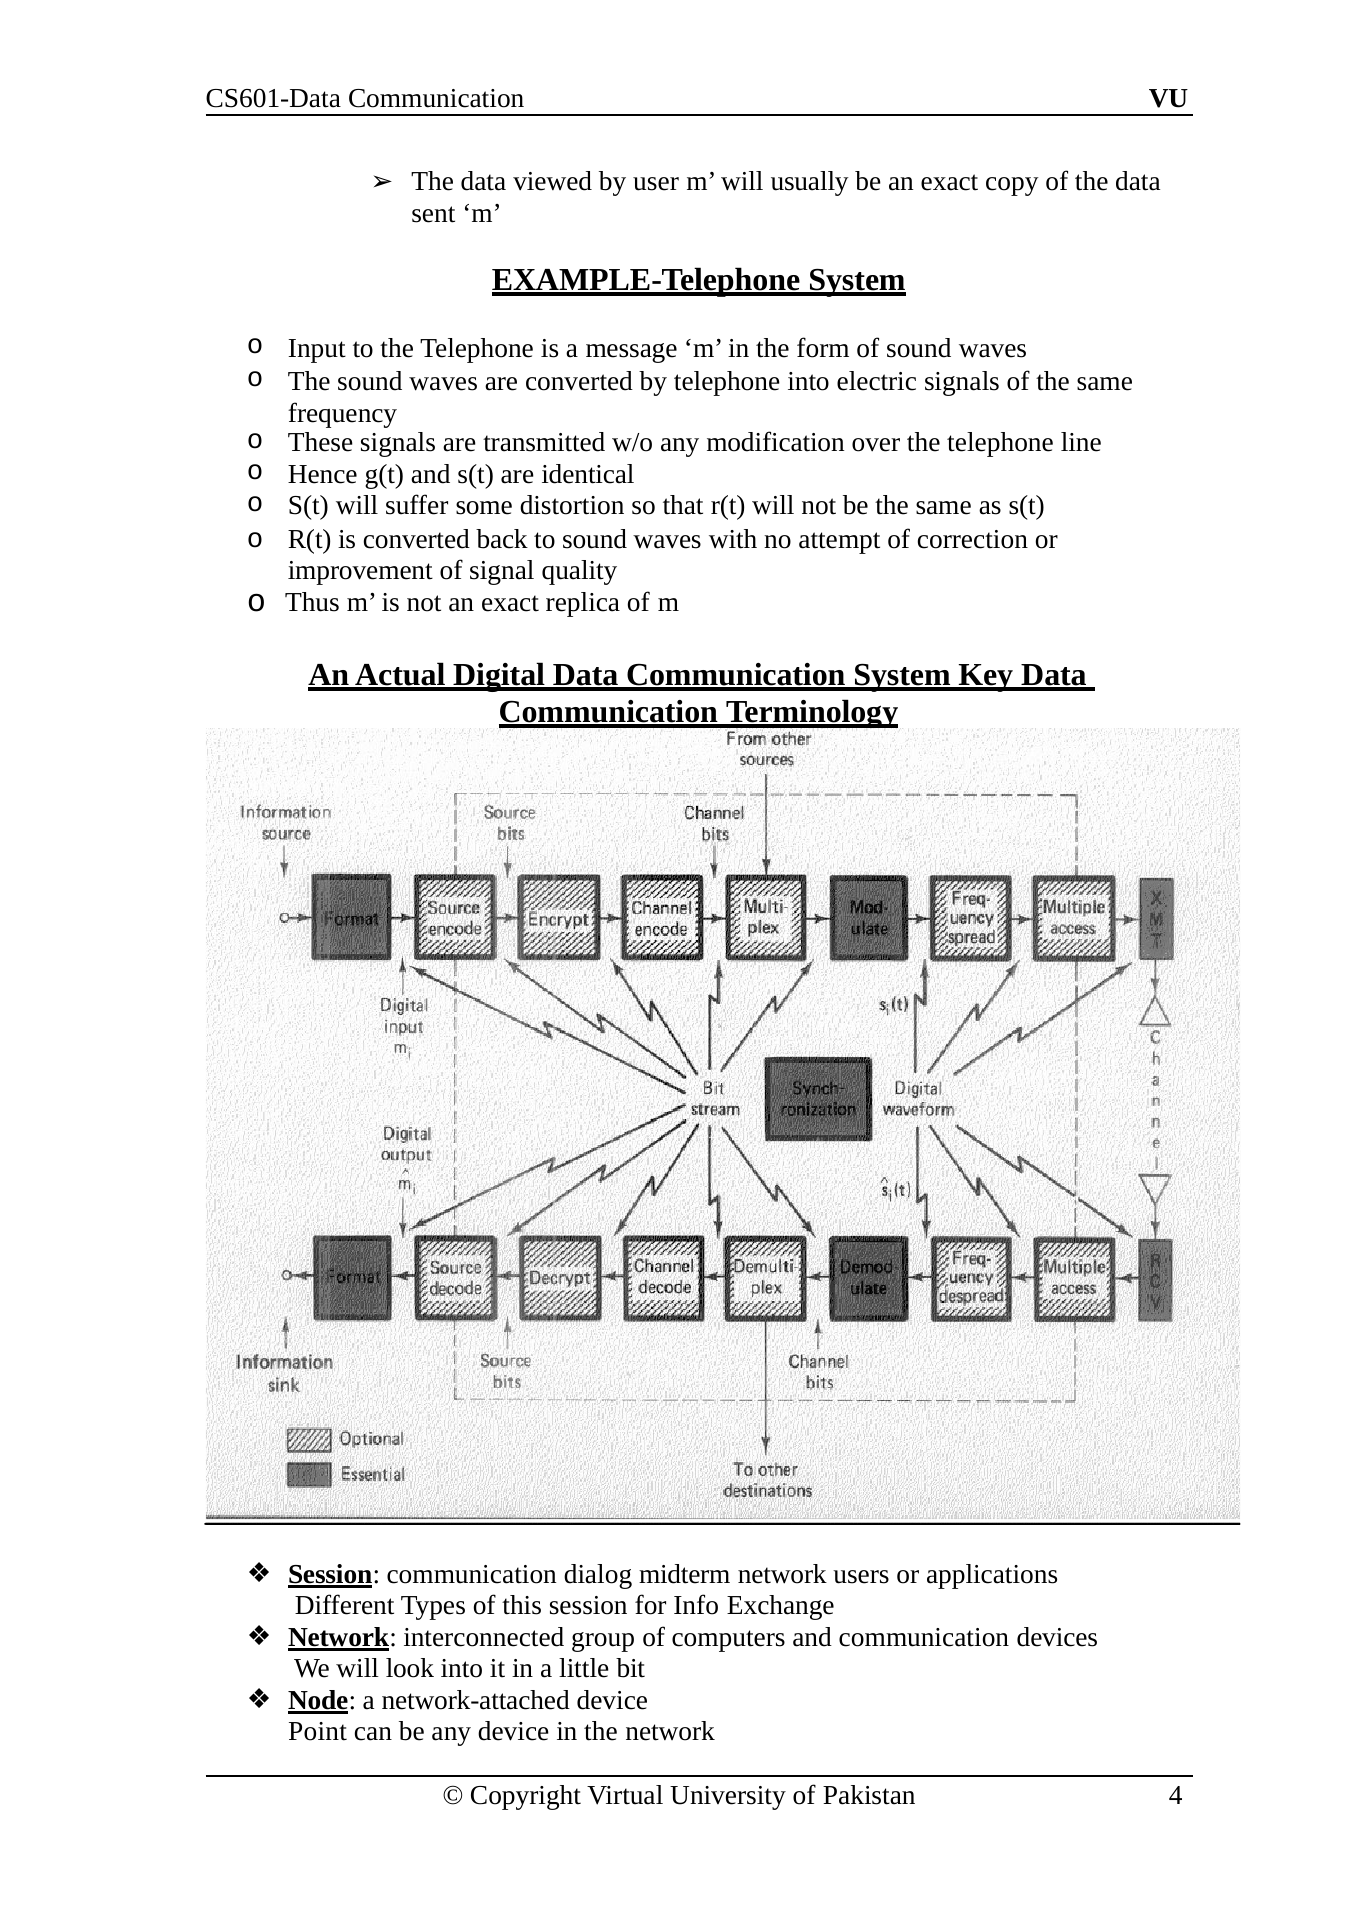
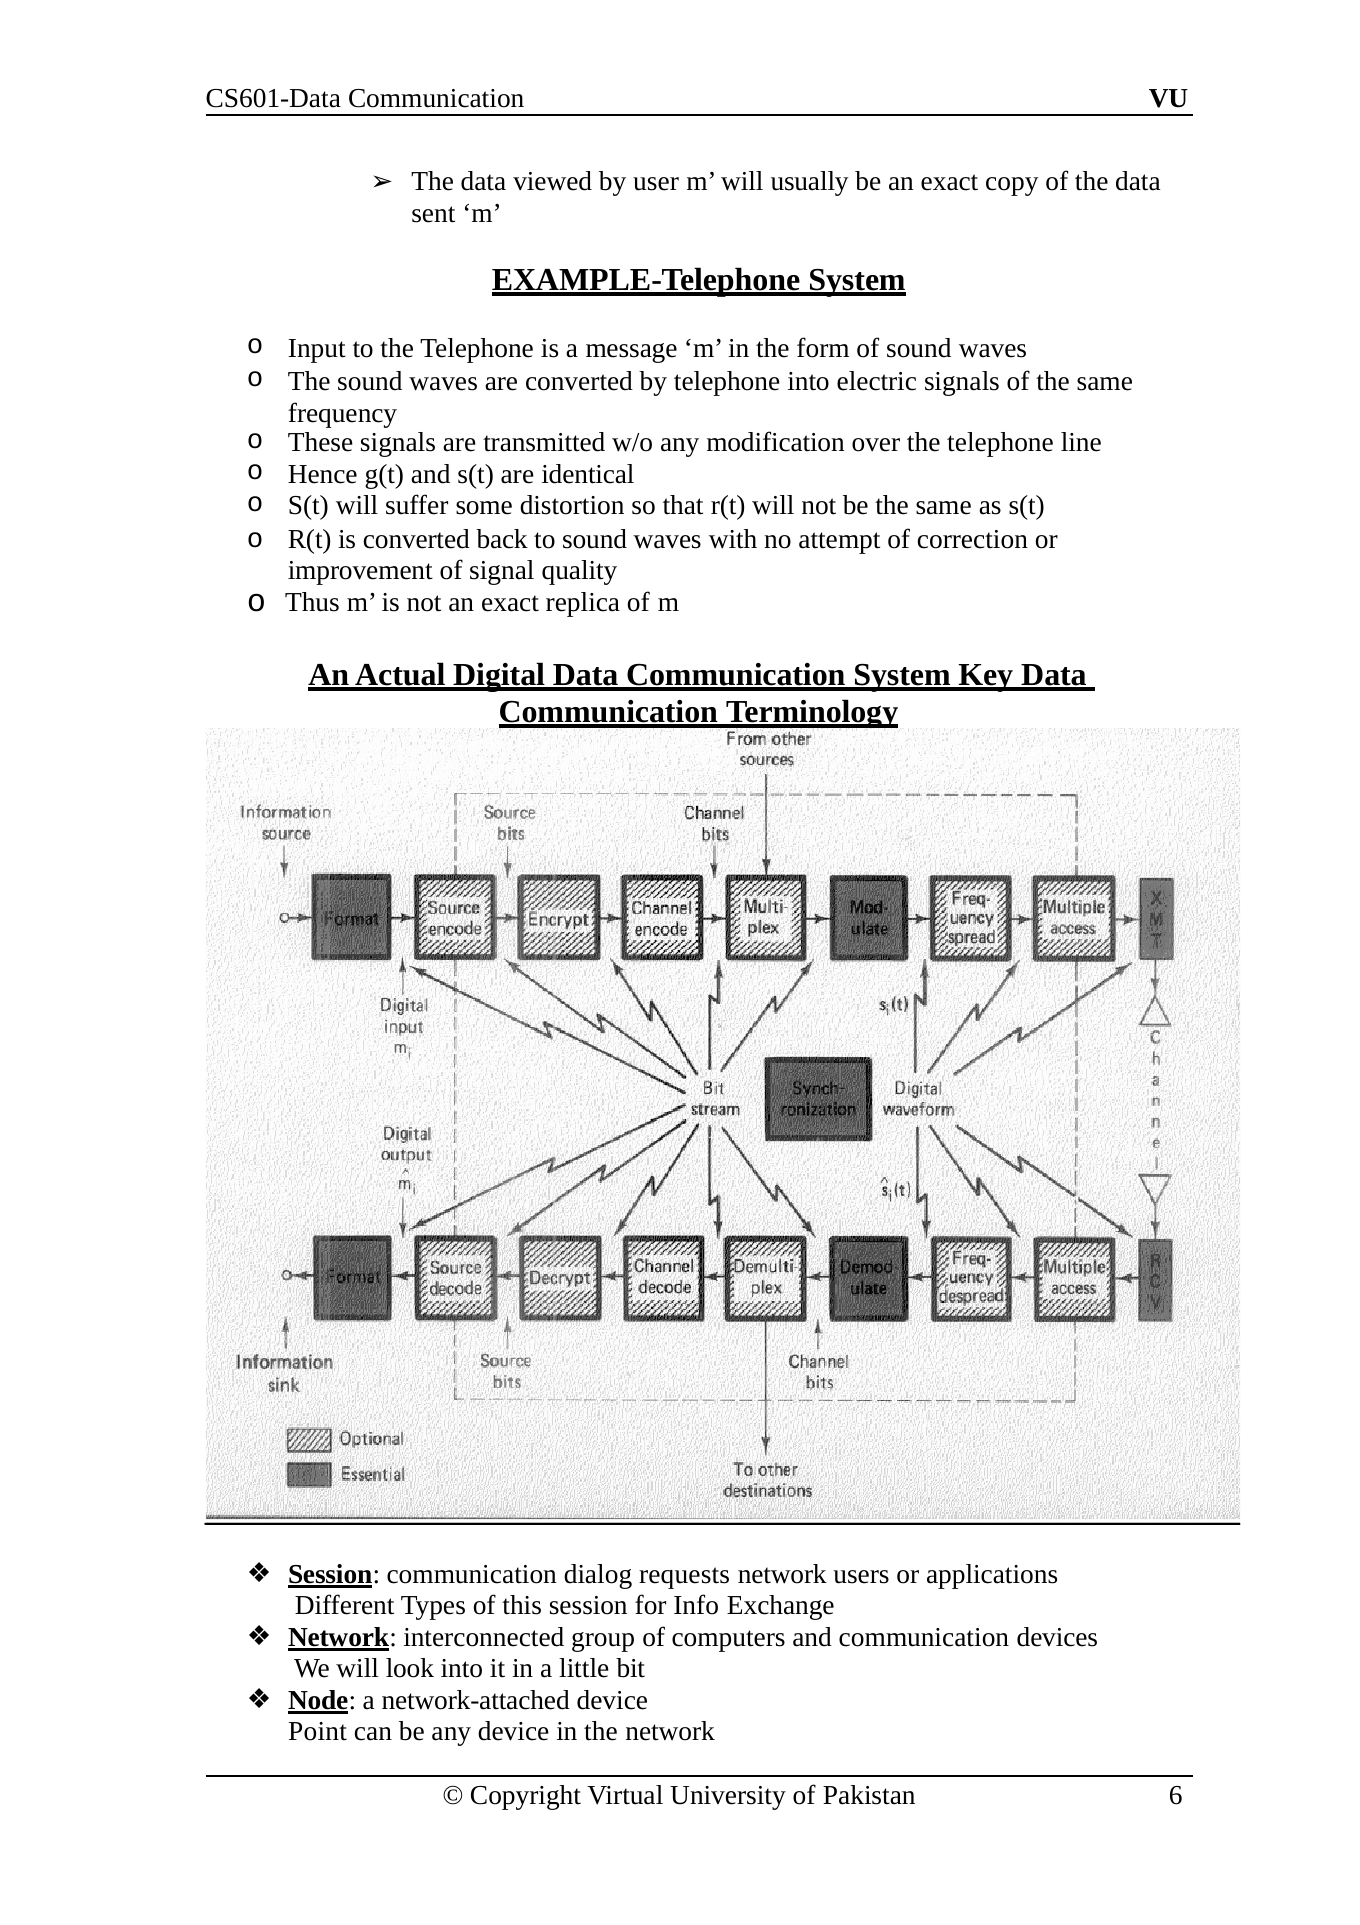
midterm: midterm -> requests
4: 4 -> 6
